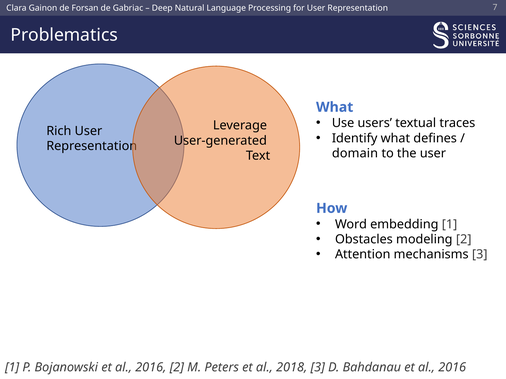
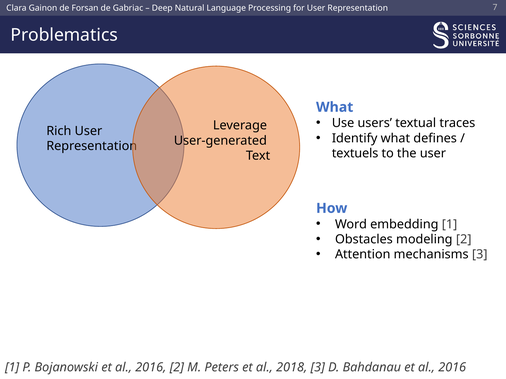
domain: domain -> textuels
